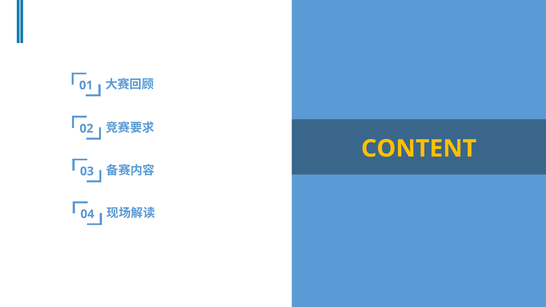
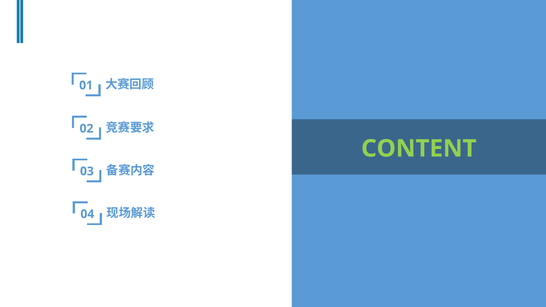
CONTENT colour: yellow -> light green
